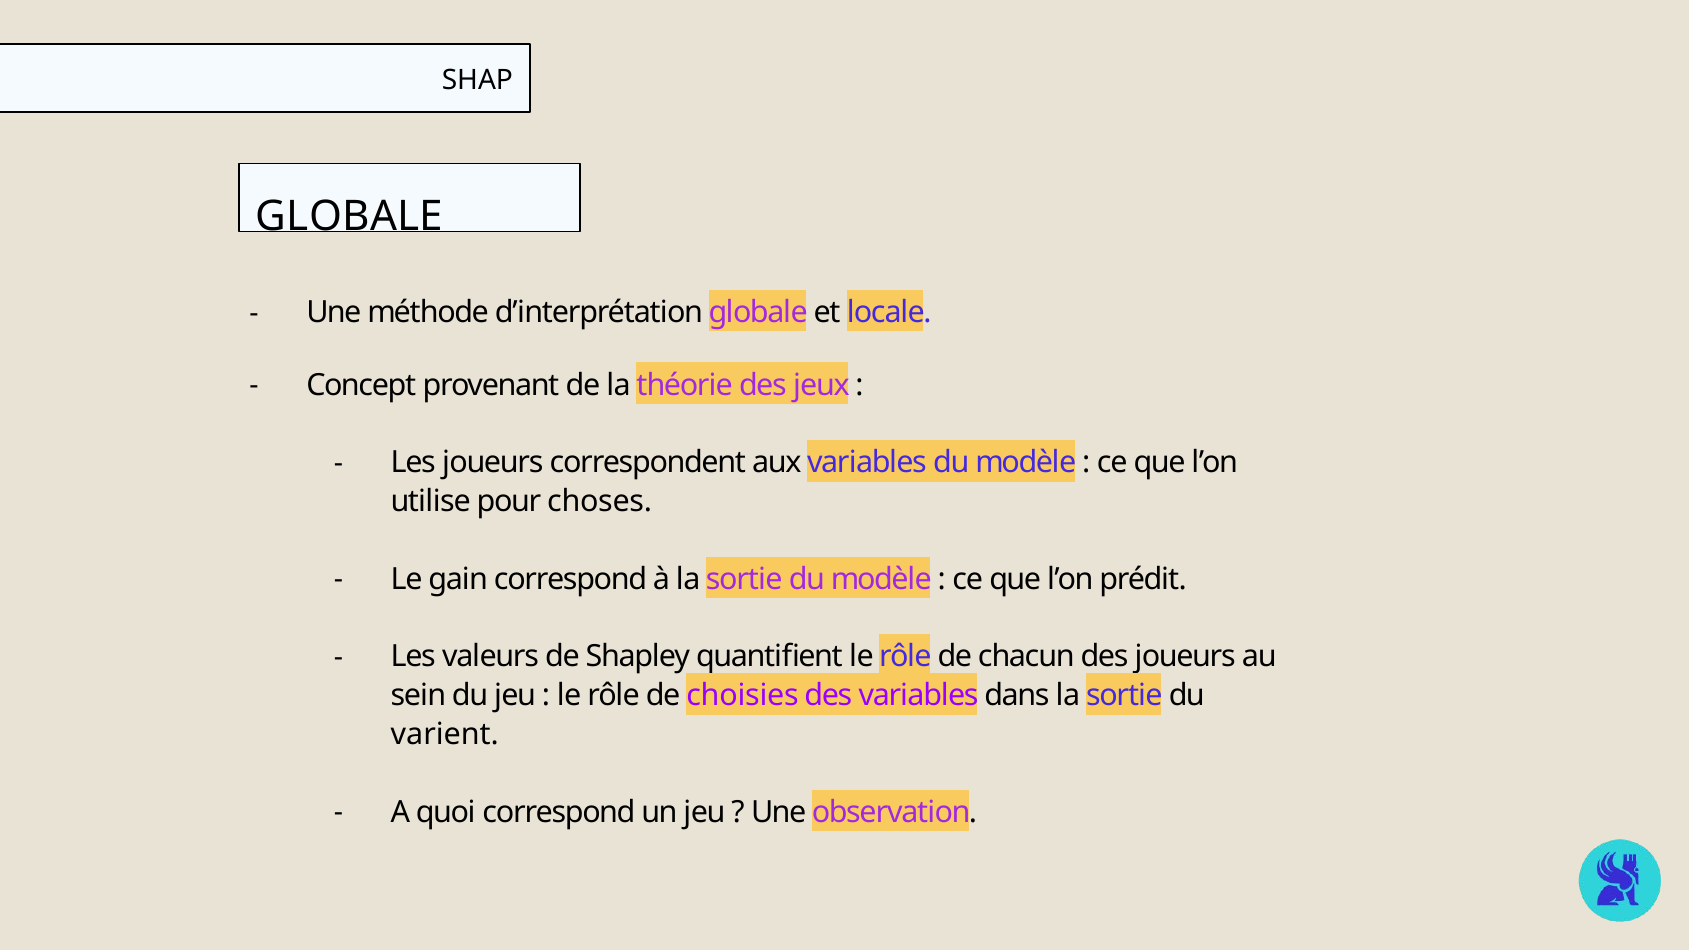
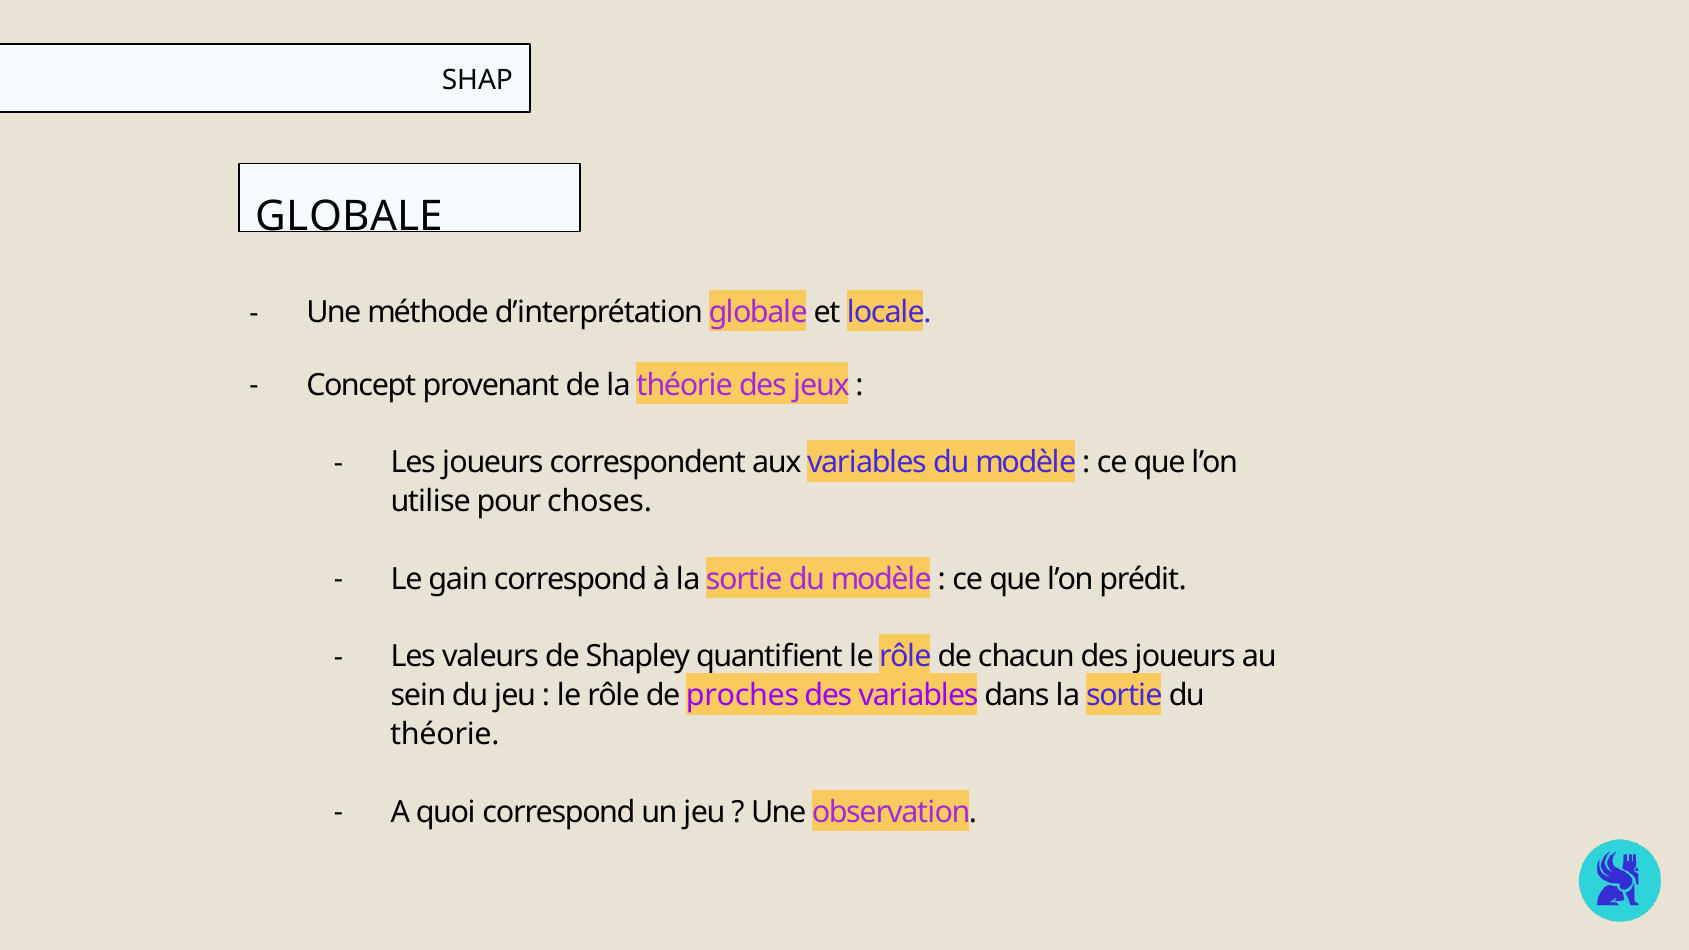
choisies: choisies -> proches
varient at (445, 734): varient -> théorie
